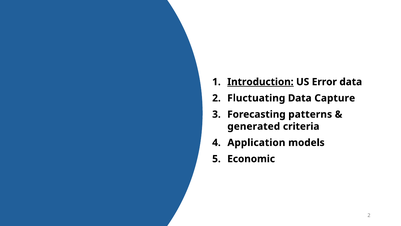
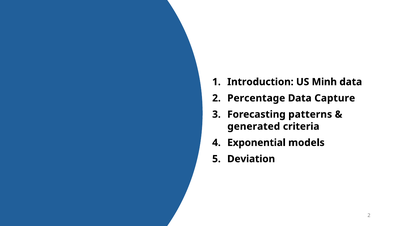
Introduction underline: present -> none
Error: Error -> Minh
Fluctuating: Fluctuating -> Percentage
Application: Application -> Exponential
Economic: Economic -> Deviation
